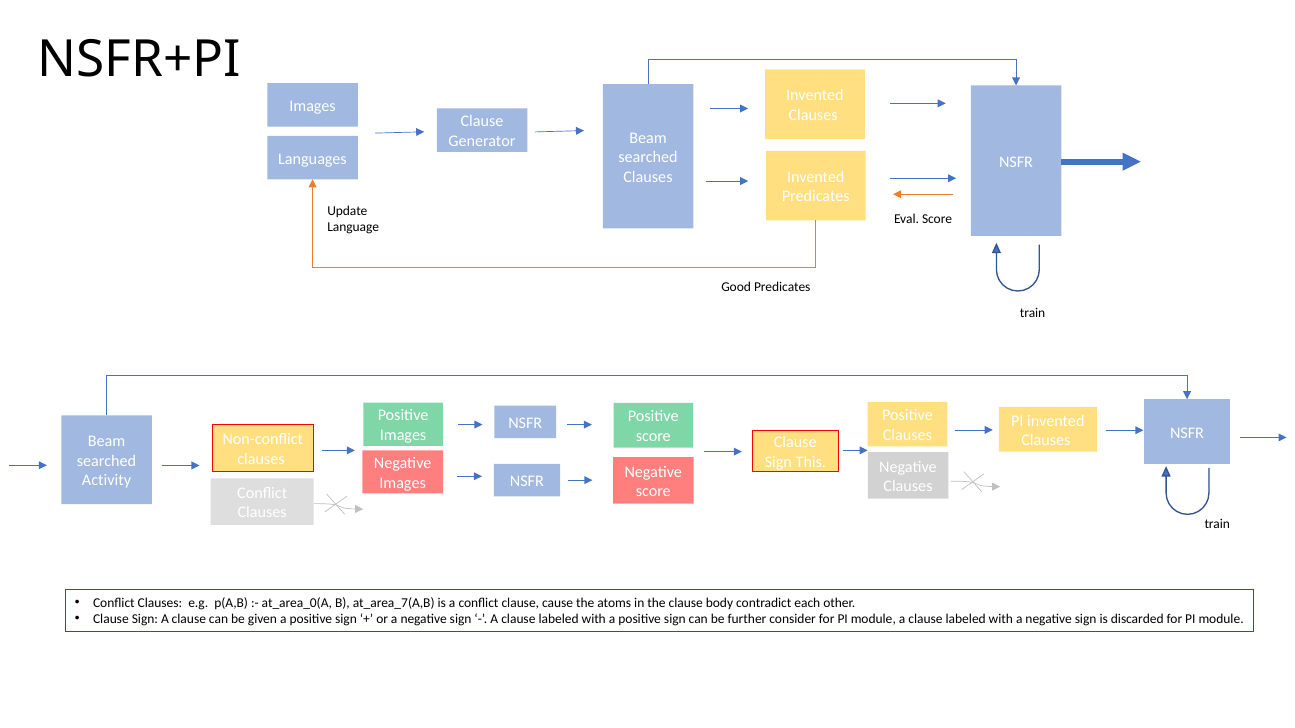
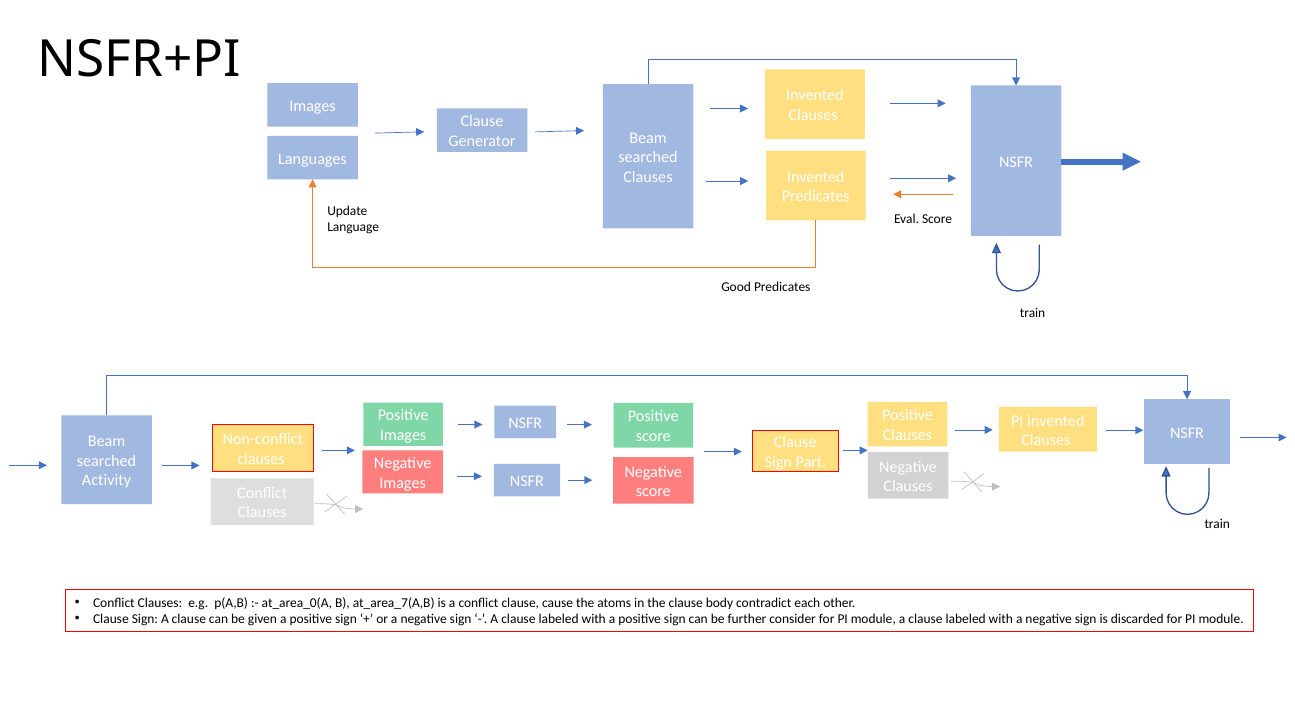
This: This -> Part
